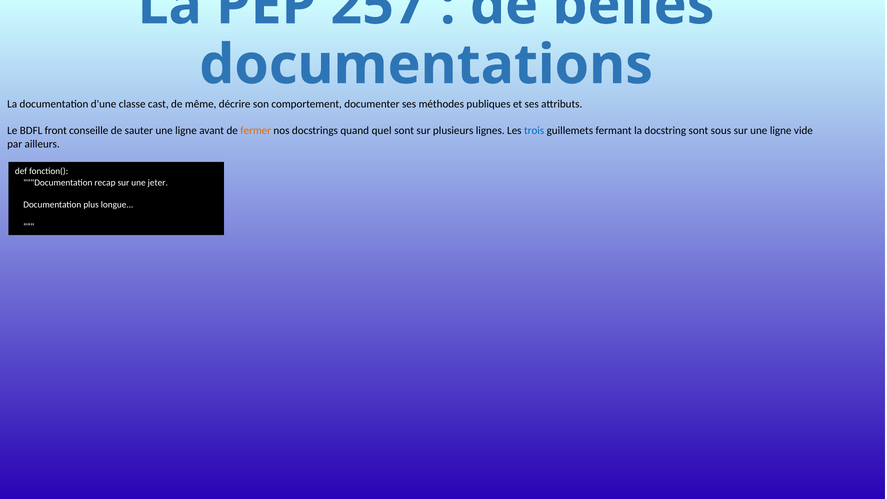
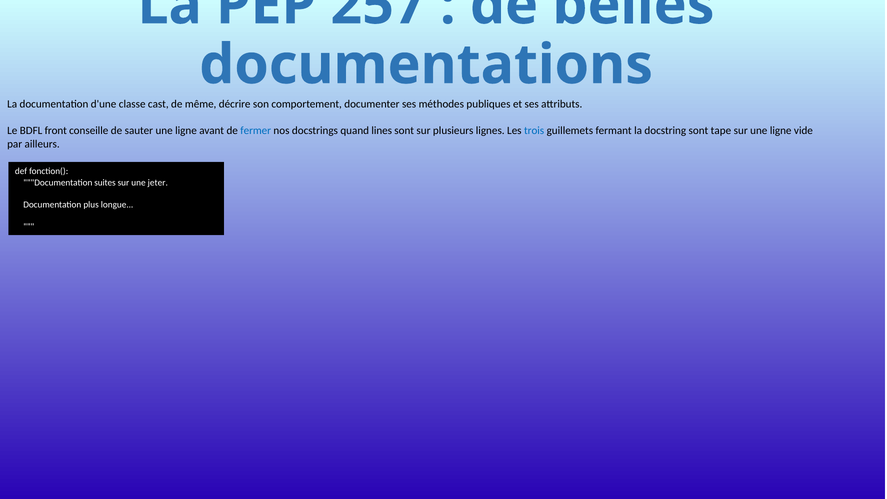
fermer colour: orange -> blue
quel: quel -> lines
sous: sous -> tape
recap: recap -> suites
